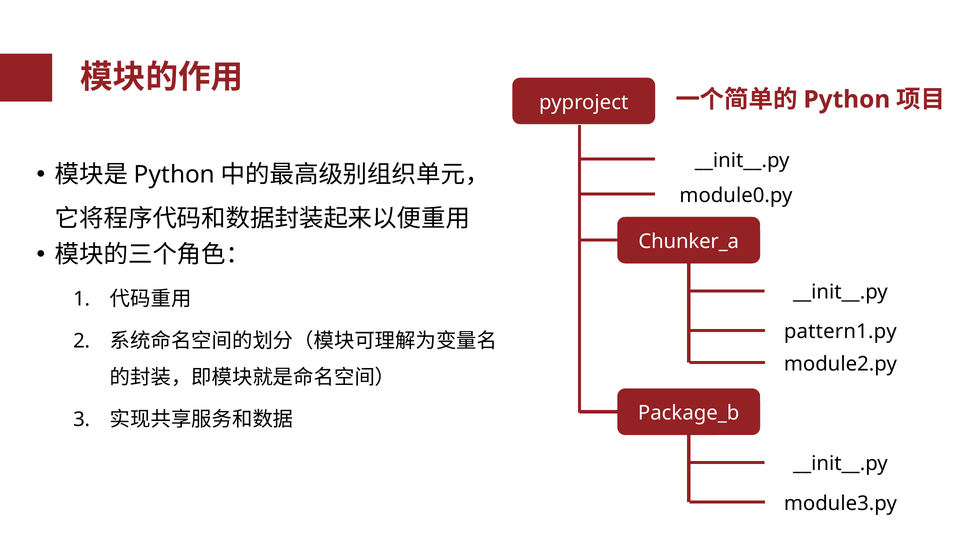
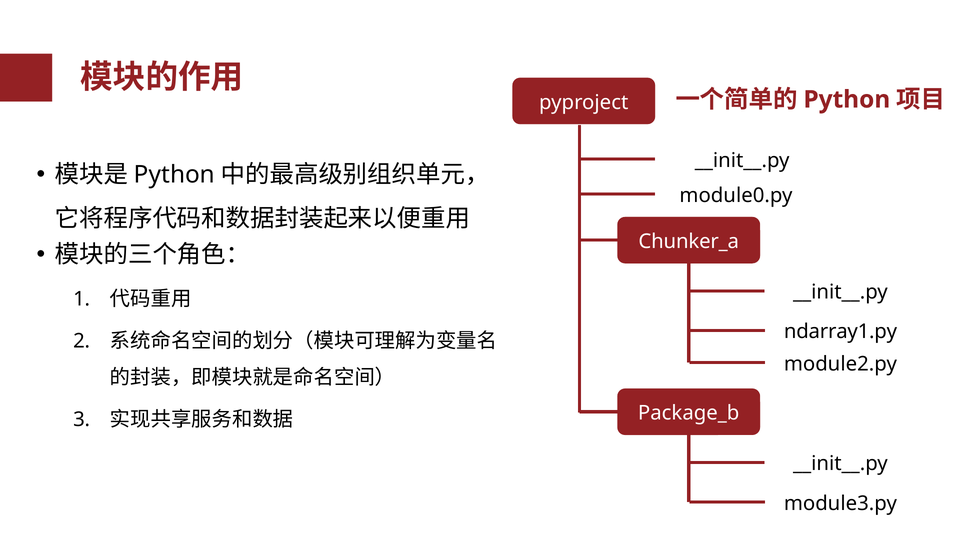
pattern1.py: pattern1.py -> ndarray1.py
